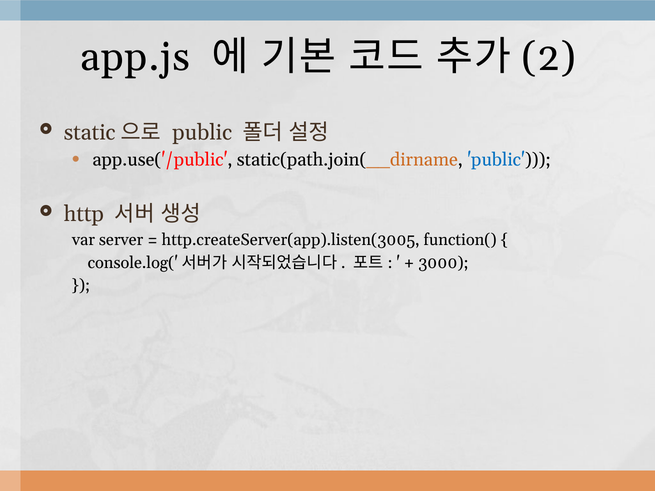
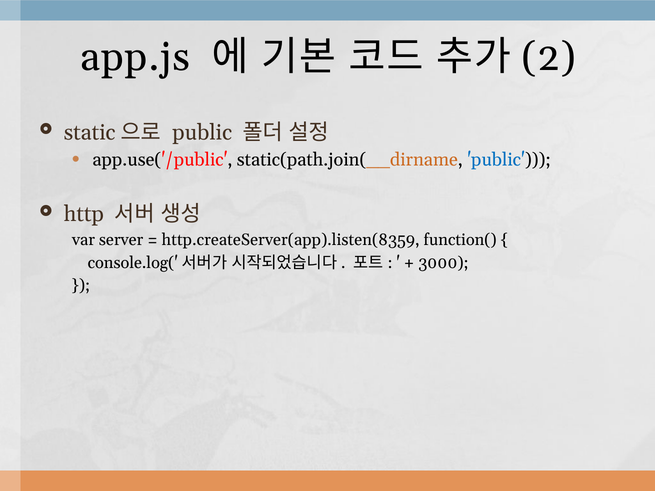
http.createServer(app).listen(3005: http.createServer(app).listen(3005 -> http.createServer(app).listen(8359
